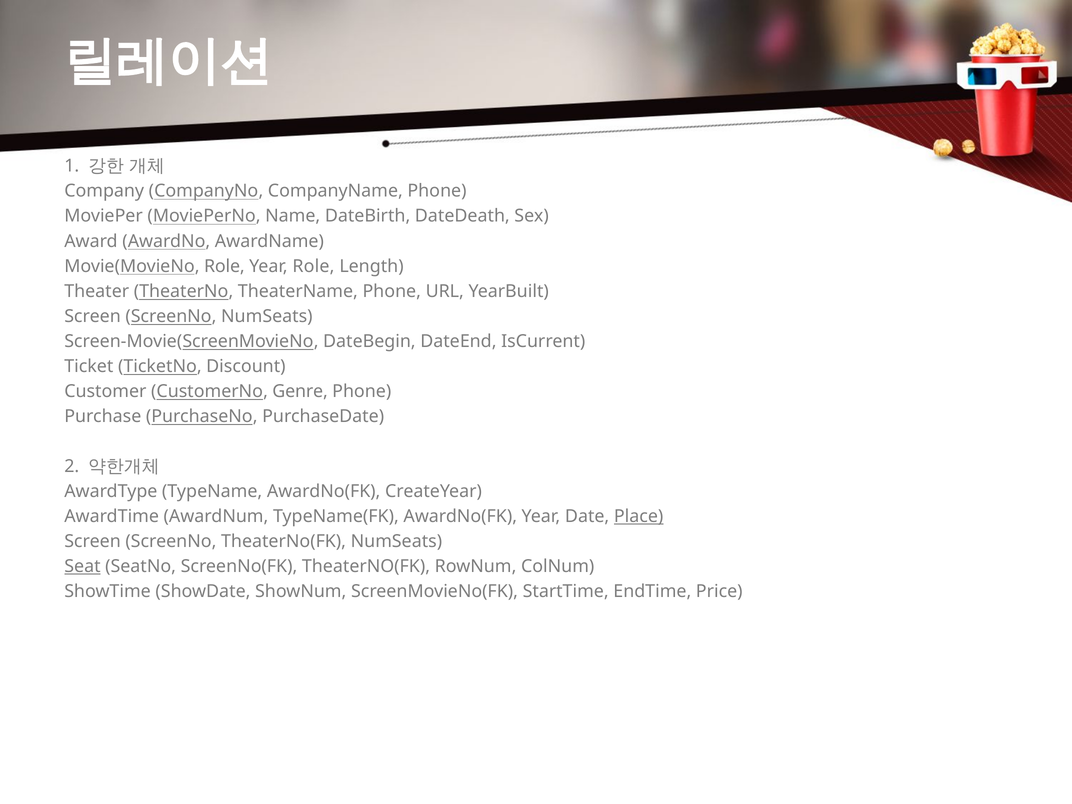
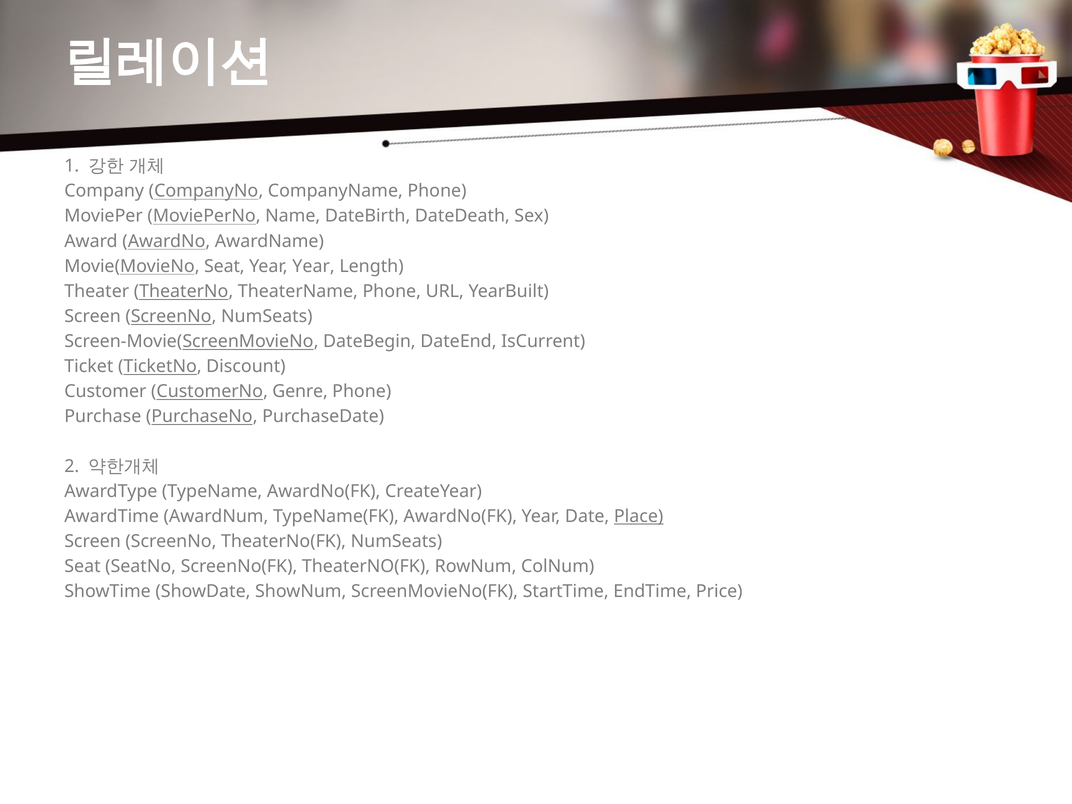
Movie(MovieNo Role: Role -> Seat
Year Role: Role -> Year
Seat at (82, 566) underline: present -> none
